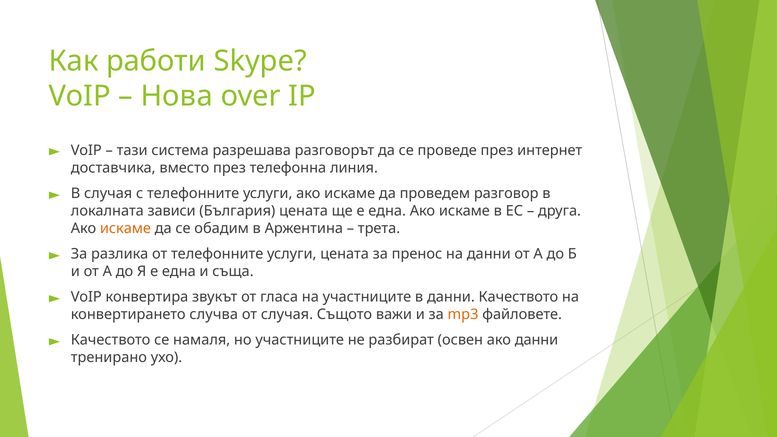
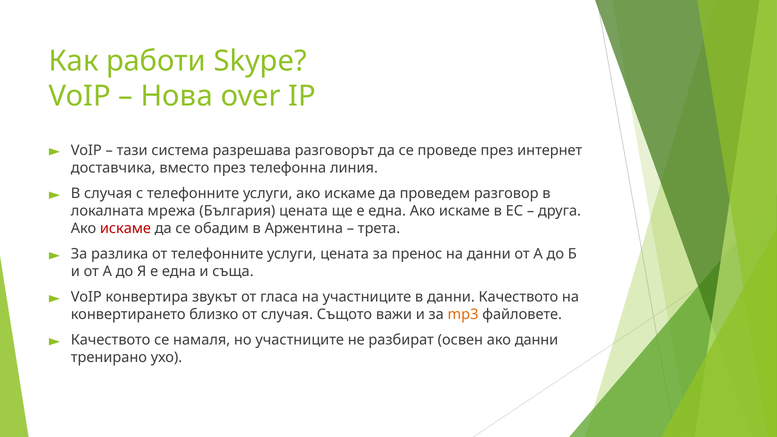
зависи: зависи -> мрежа
искаме at (125, 228) colour: orange -> red
случва: случва -> близко
